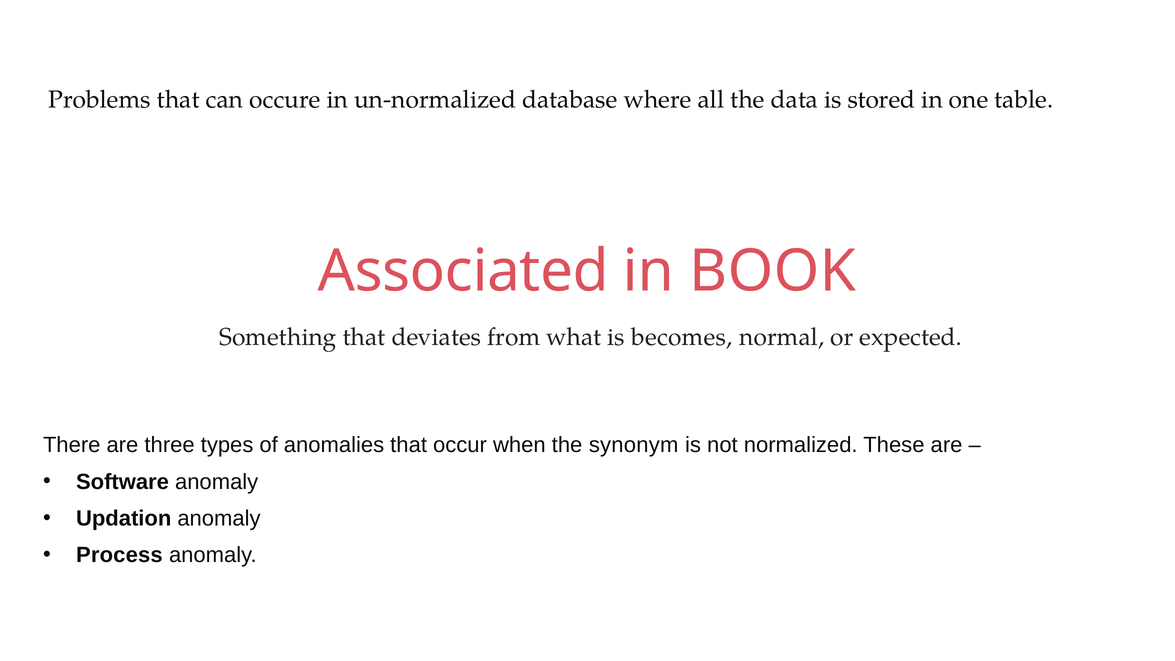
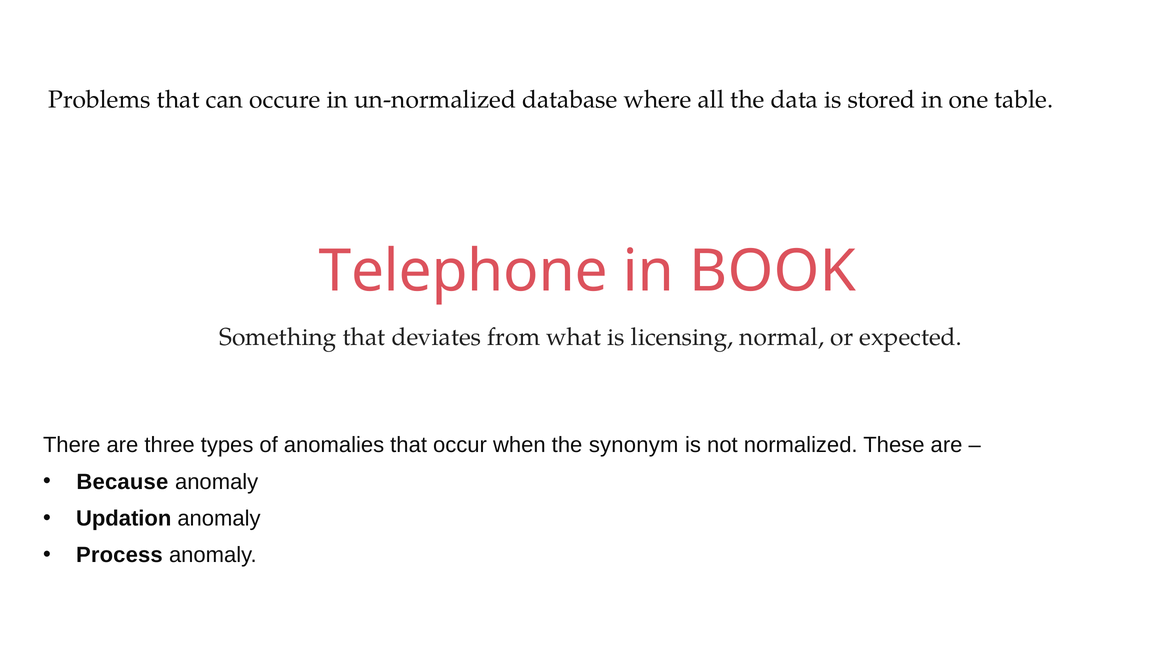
Associated: Associated -> Telephone
becomes: becomes -> licensing
Software: Software -> Because
